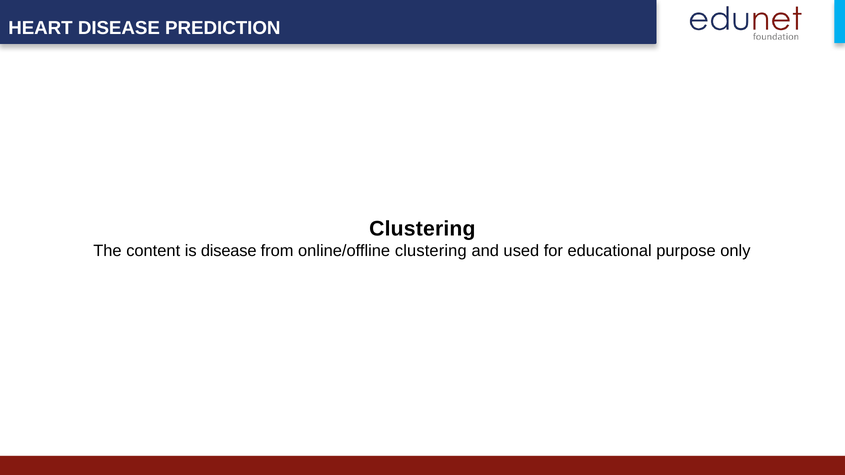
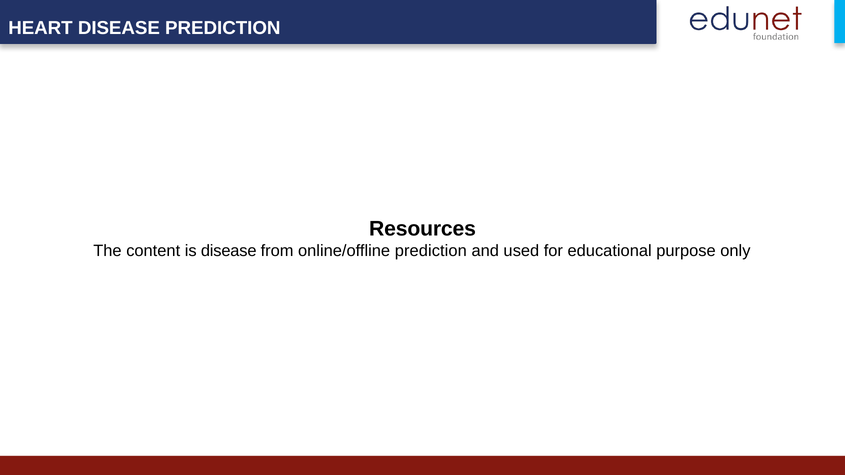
Clustering at (422, 229): Clustering -> Resources
online/offline clustering: clustering -> prediction
